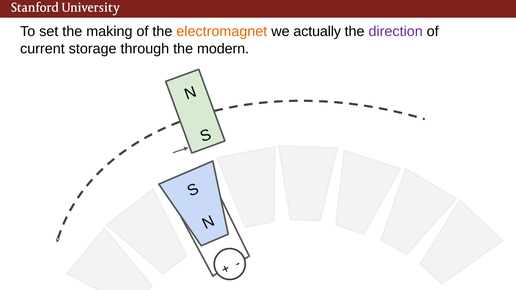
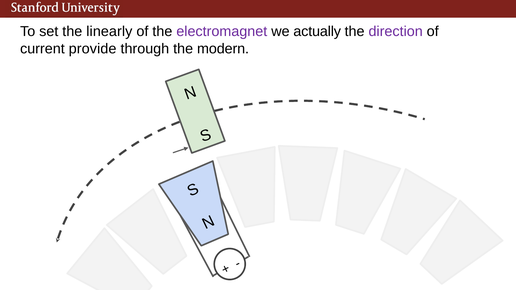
making: making -> linearly
electromagnet colour: orange -> purple
storage: storage -> provide
